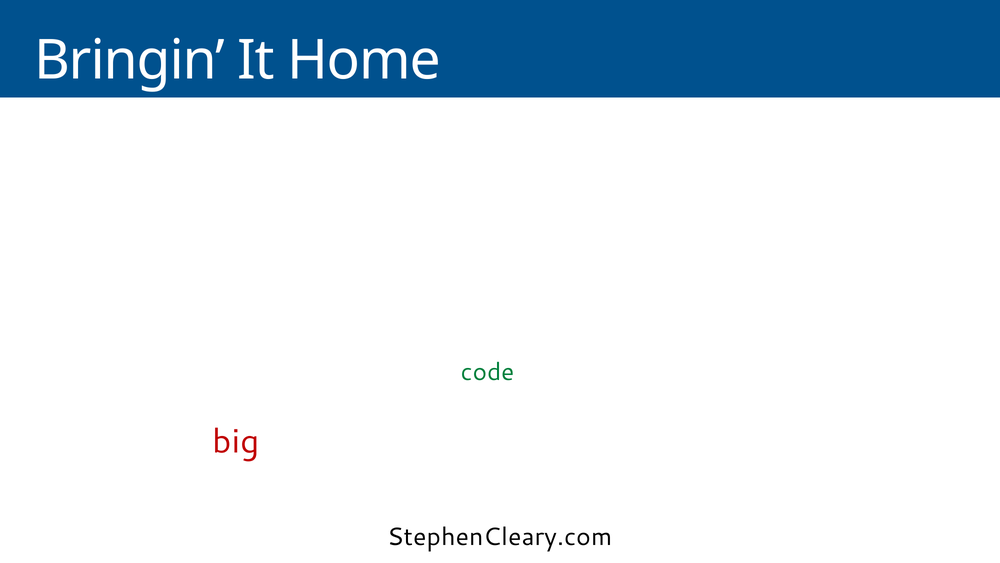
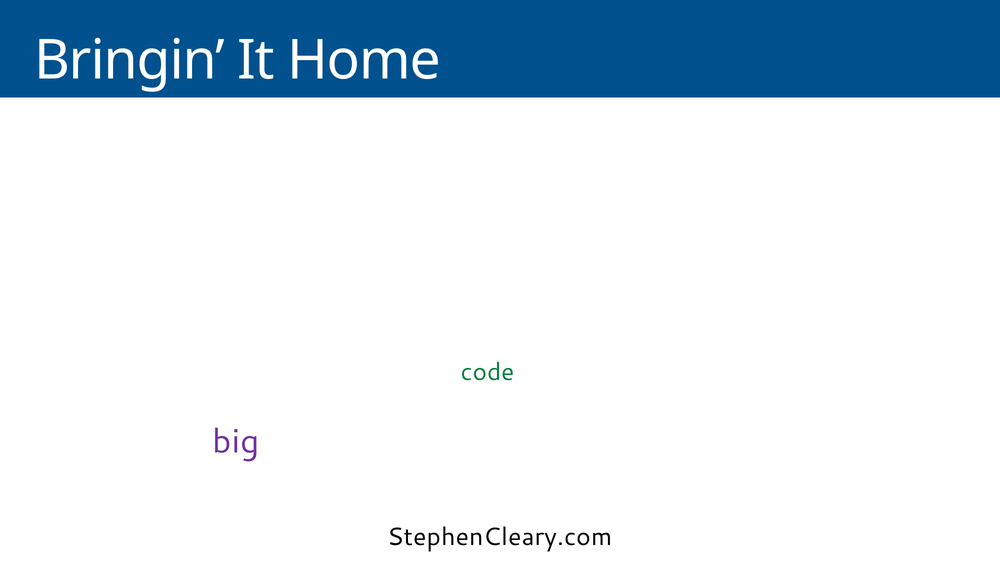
big colour: red -> purple
